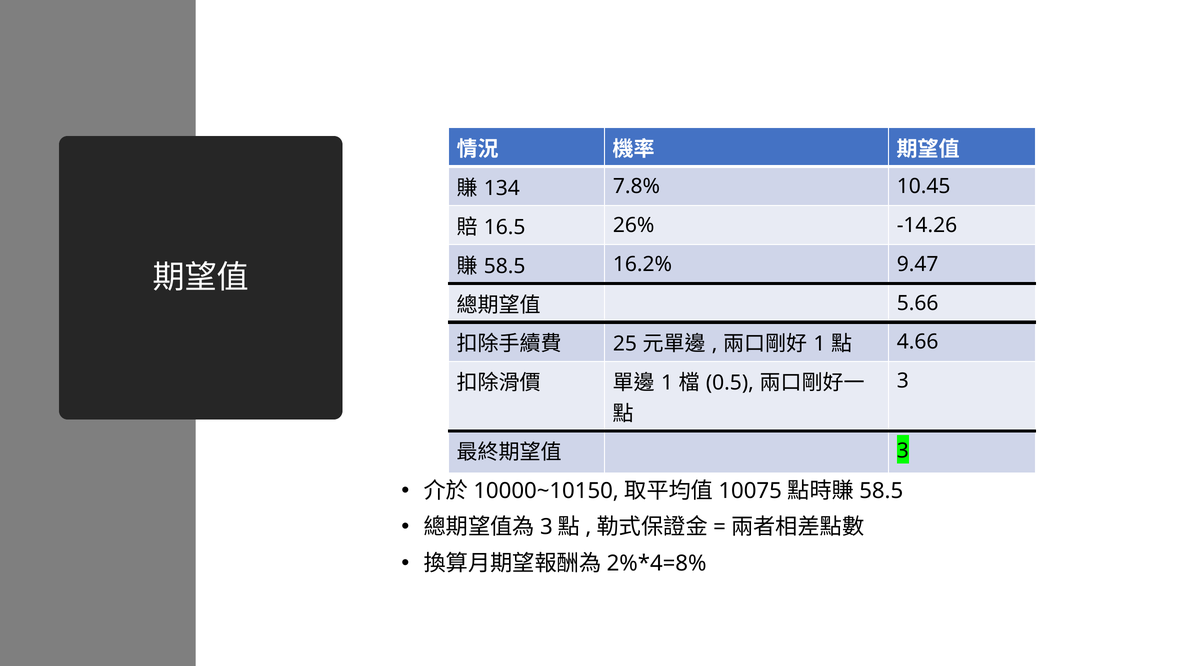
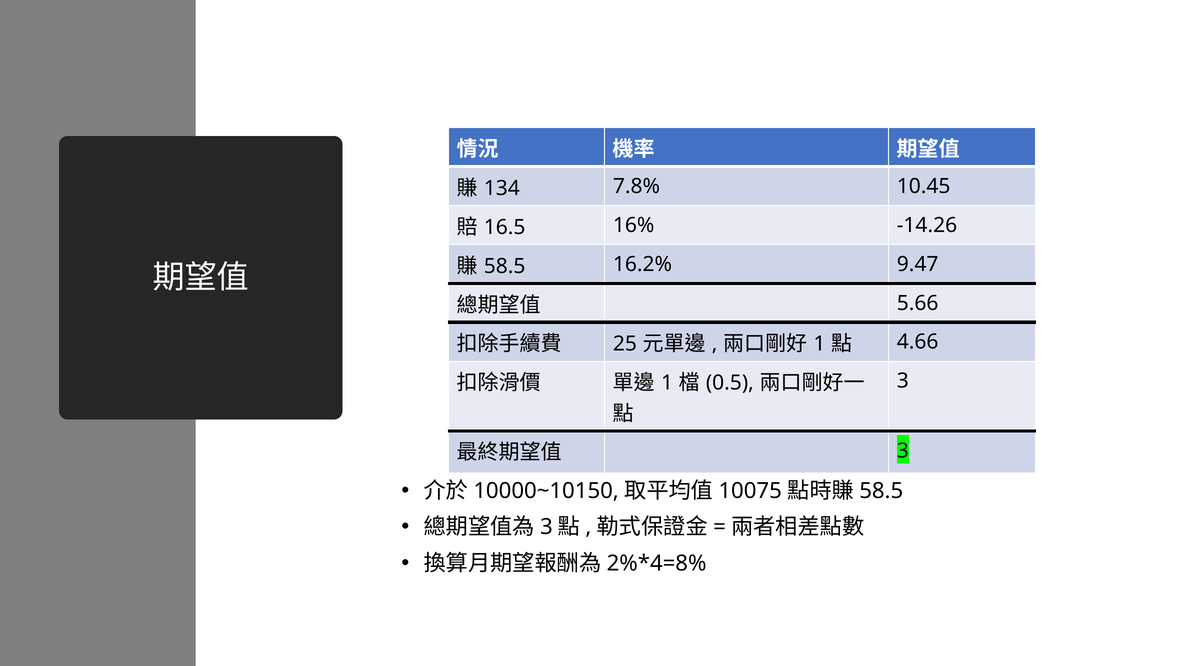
26%: 26% -> 16%
